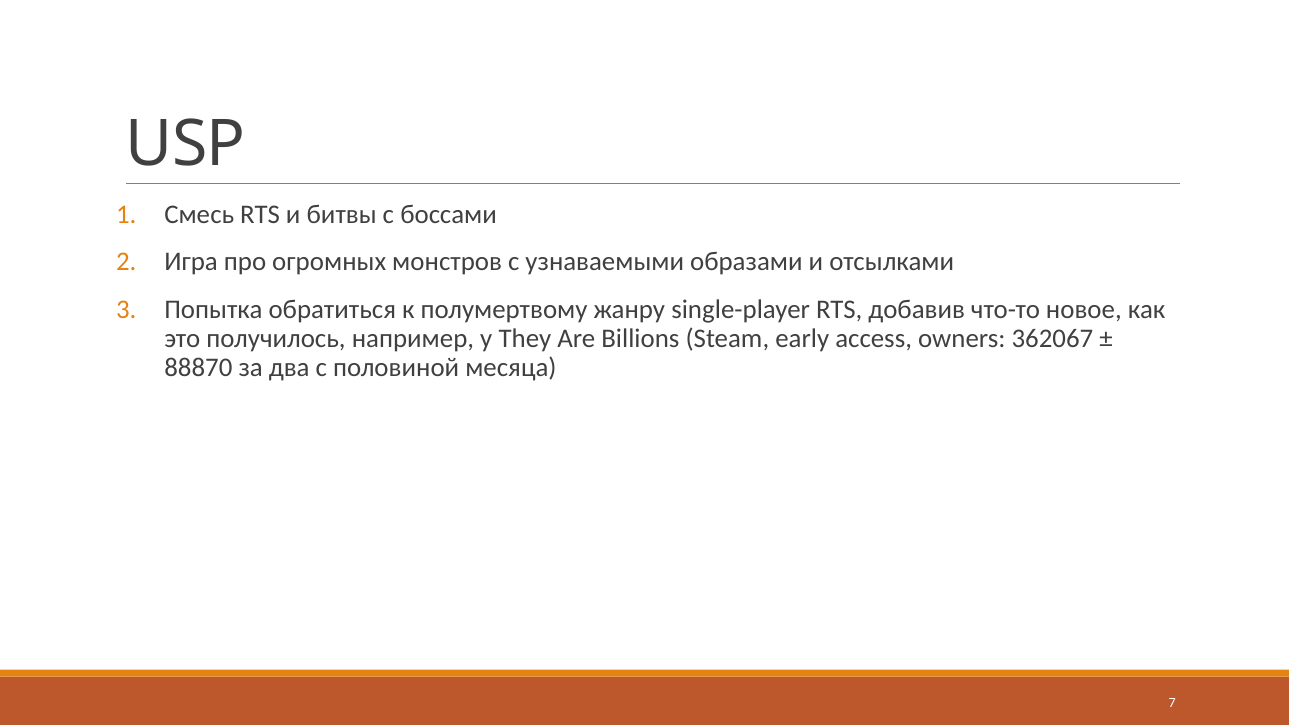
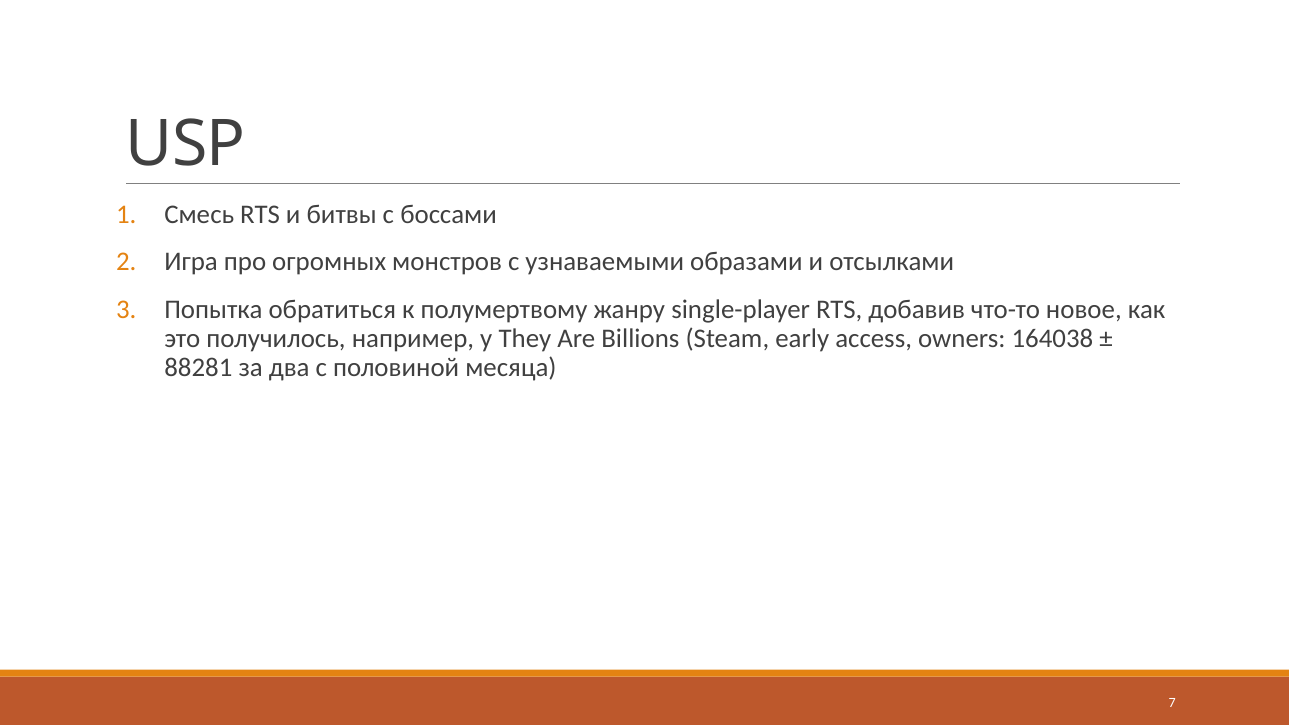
362067: 362067 -> 164038
88870: 88870 -> 88281
